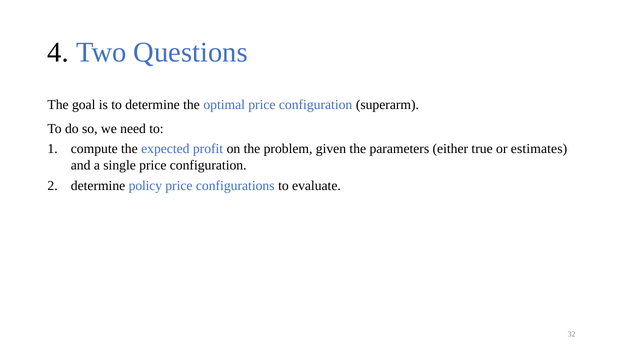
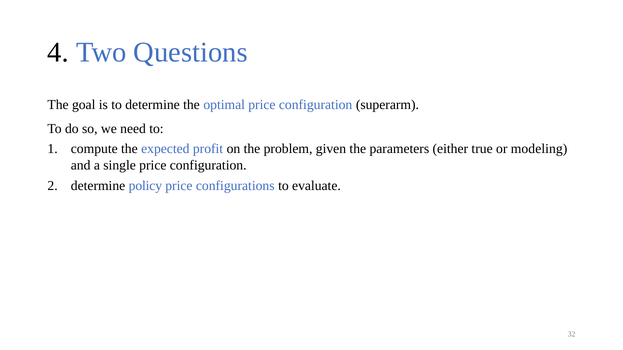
estimates: estimates -> modeling
